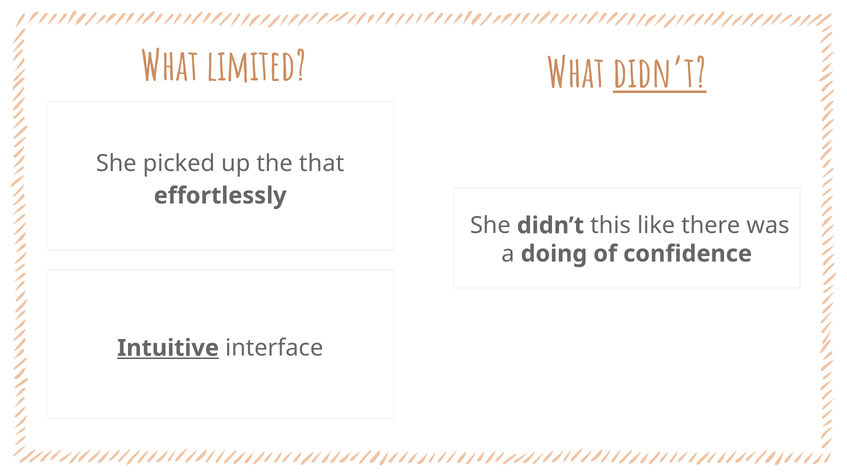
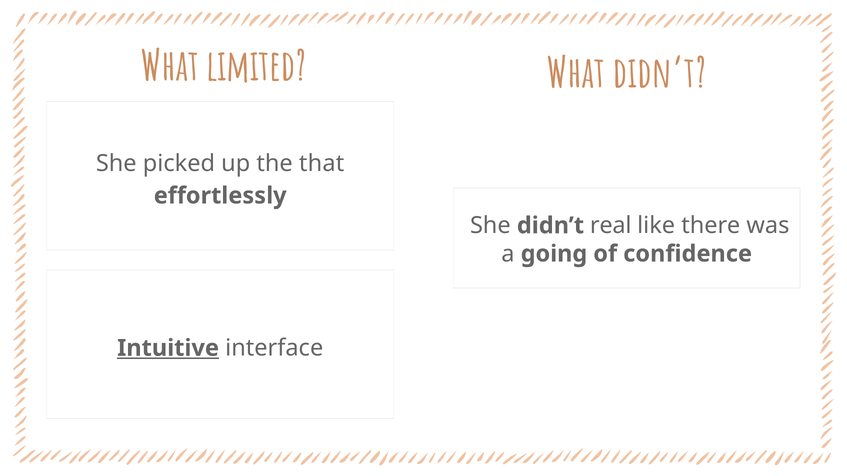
didn’t at (660, 74) underline: present -> none
this: this -> real
doing: doing -> going
